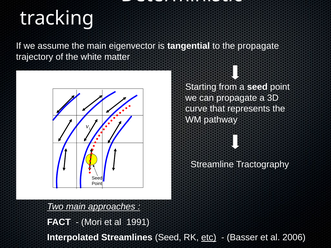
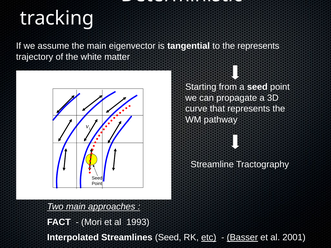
the propagate: propagate -> represents
1991: 1991 -> 1993
Basser underline: none -> present
2006: 2006 -> 2001
